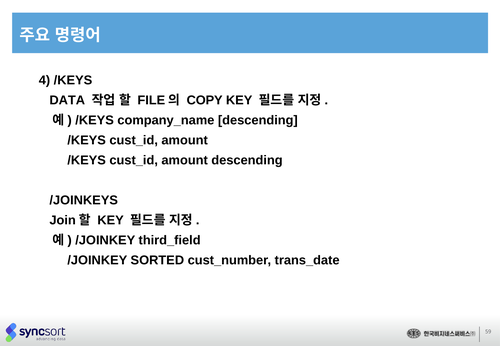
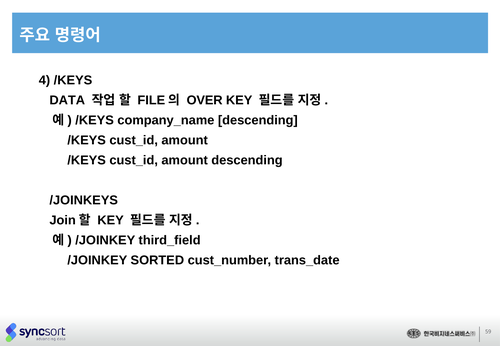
COPY: COPY -> OVER
